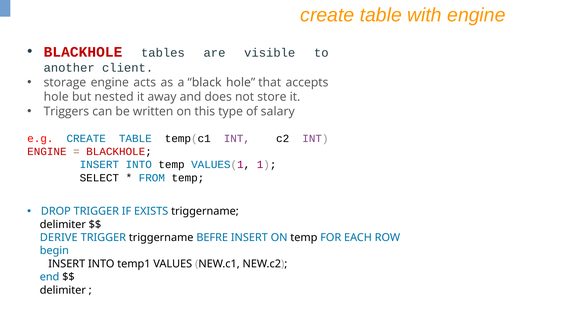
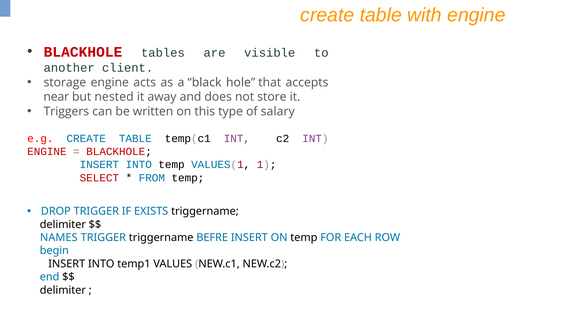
hole at (56, 97): hole -> near
SELECT colour: black -> red
DERIVE: DERIVE -> NAMES
